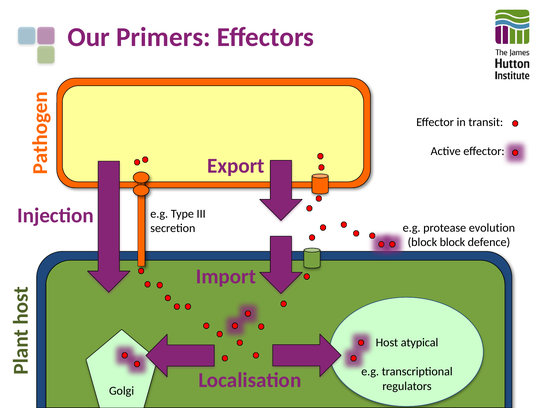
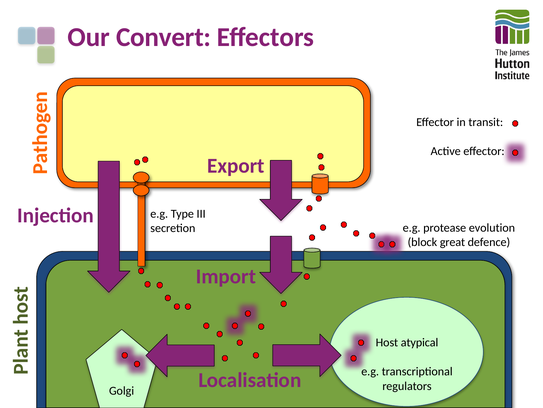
Primers: Primers -> Convert
block block: block -> great
